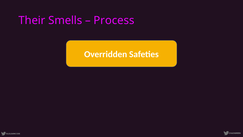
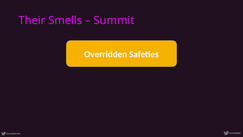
Process: Process -> Summit
